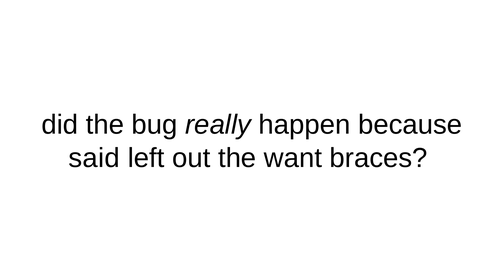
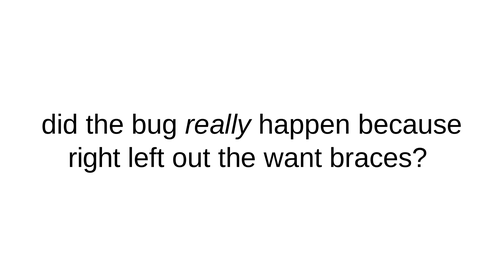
said: said -> right
